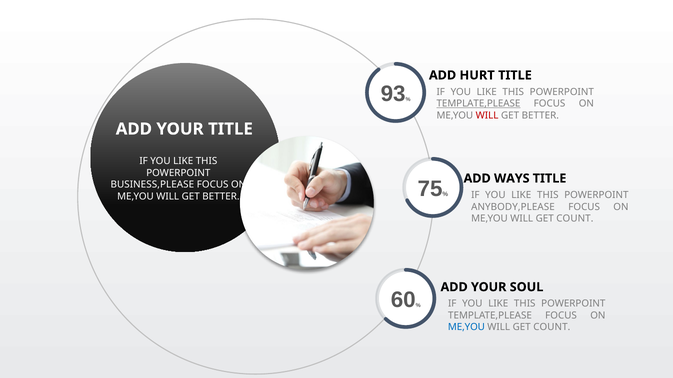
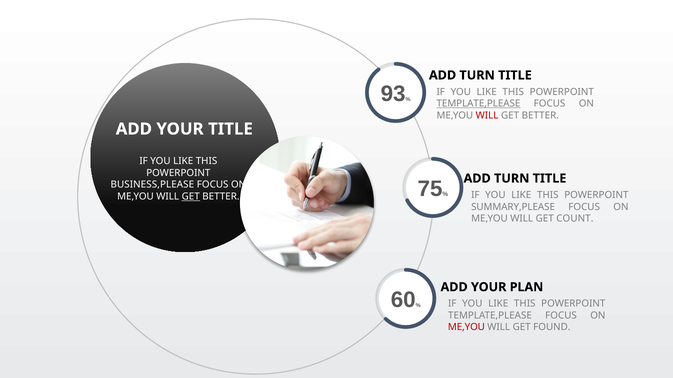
HURT at (477, 75): HURT -> TURN
WAYS at (512, 179): WAYS -> TURN
GET at (191, 197) underline: none -> present
ANYBODY,PLEASE: ANYBODY,PLEASE -> SUMMARY,PLEASE
SOUL: SOUL -> PLAN
ME,YOU at (466, 328) colour: blue -> red
COUNT at (552, 328): COUNT -> FOUND
